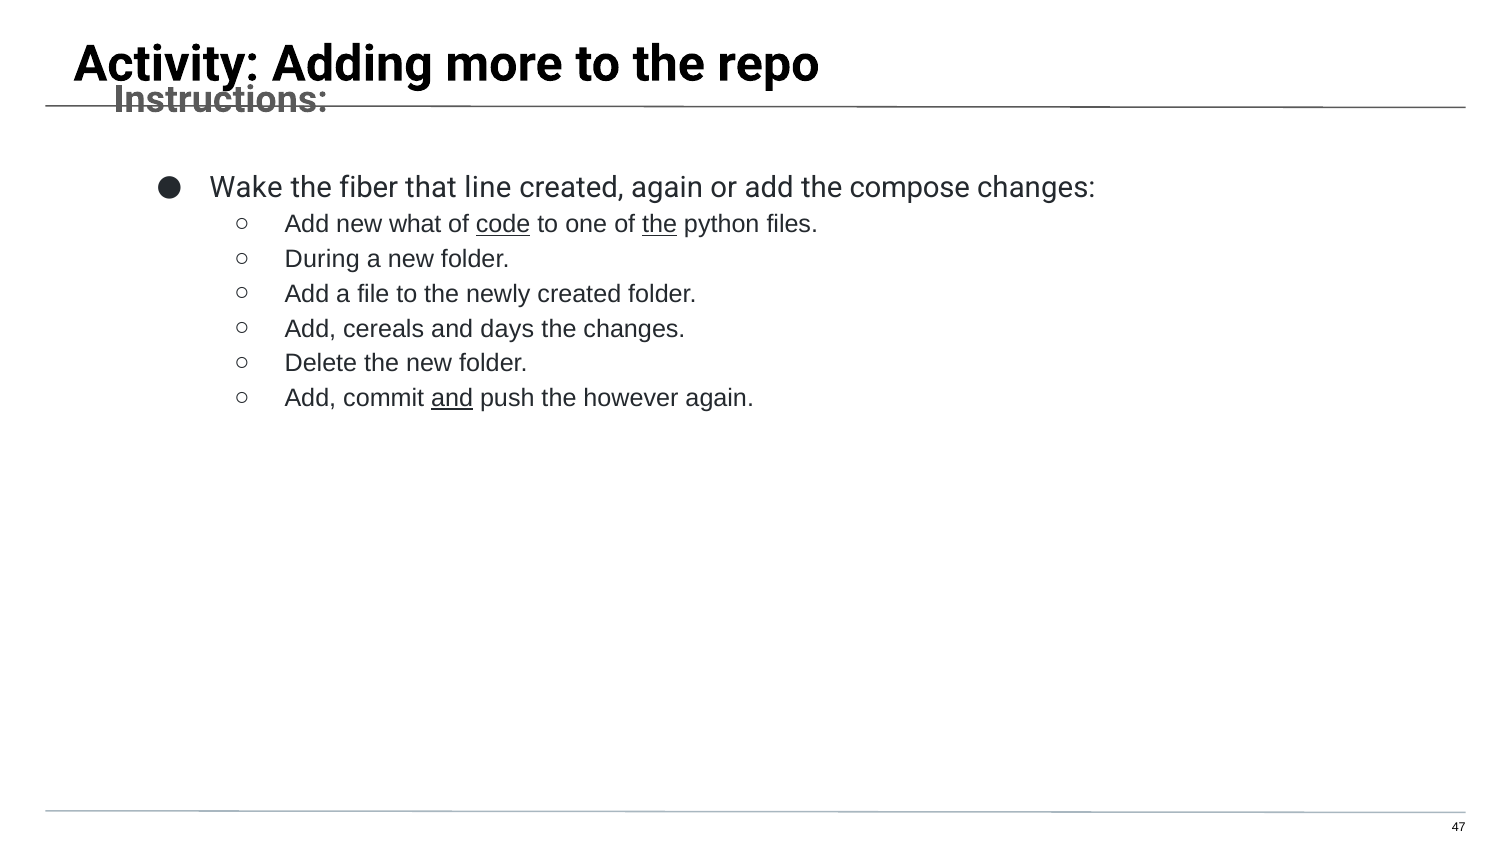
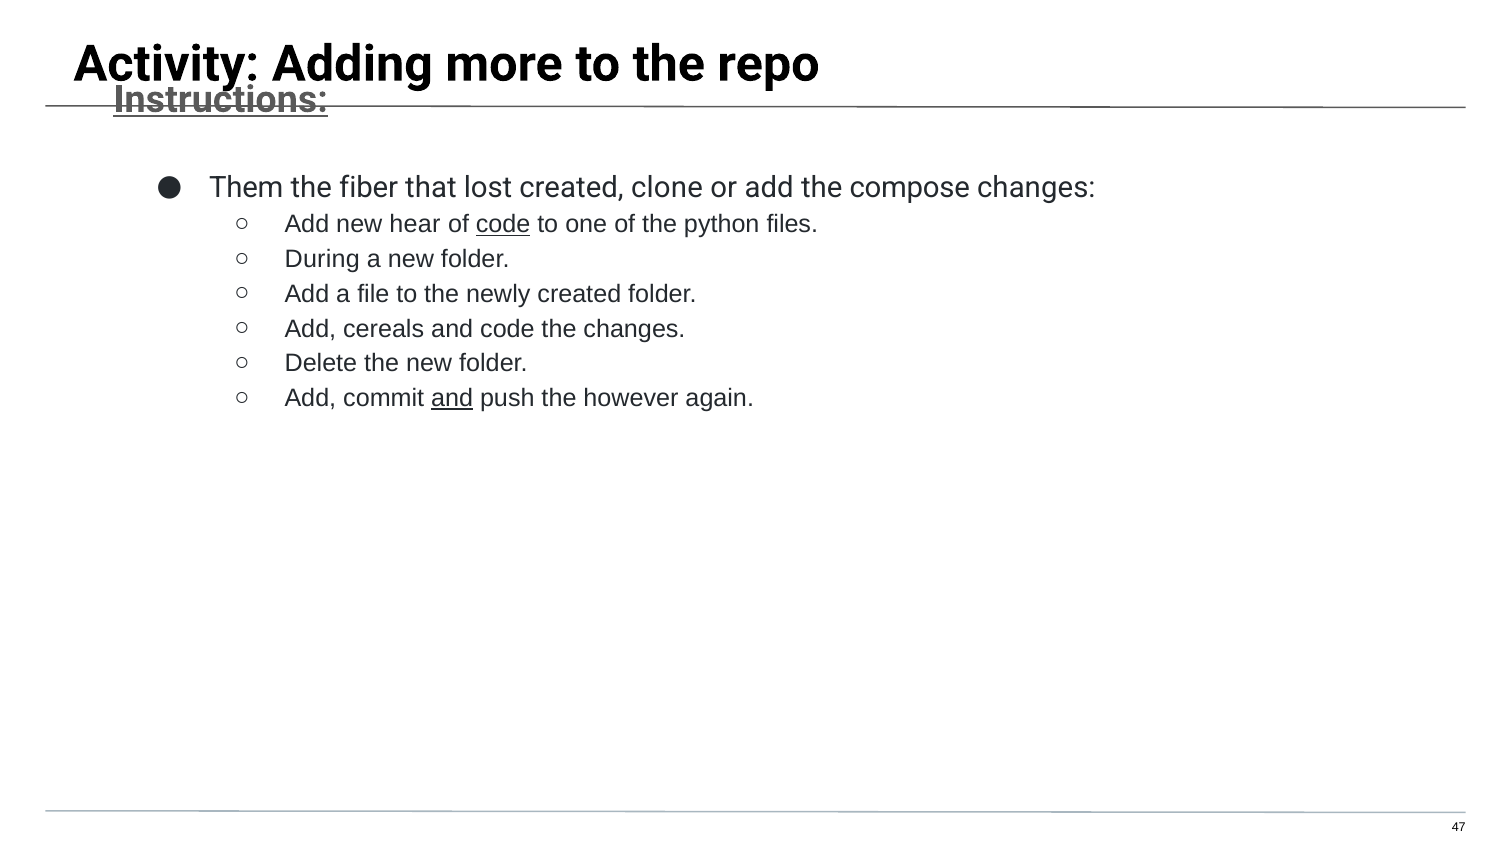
Instructions underline: none -> present
Wake: Wake -> Them
line: line -> lost
created again: again -> clone
what: what -> hear
the at (660, 224) underline: present -> none
and days: days -> code
